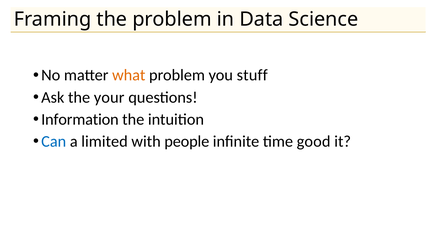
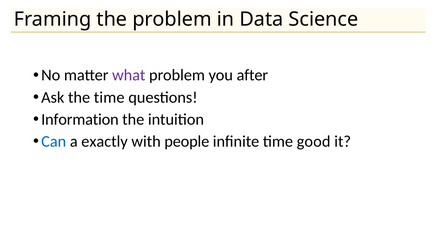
what colour: orange -> purple
stuff: stuff -> after
the your: your -> time
limited: limited -> exactly
